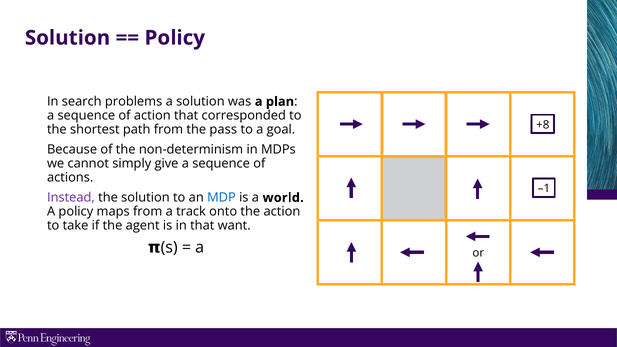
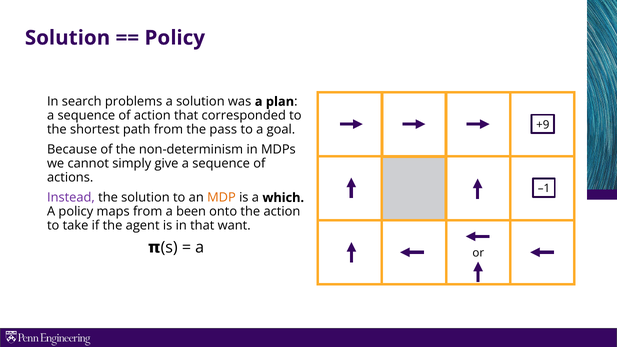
+8: +8 -> +9
MDP colour: blue -> orange
world: world -> which
track: track -> been
